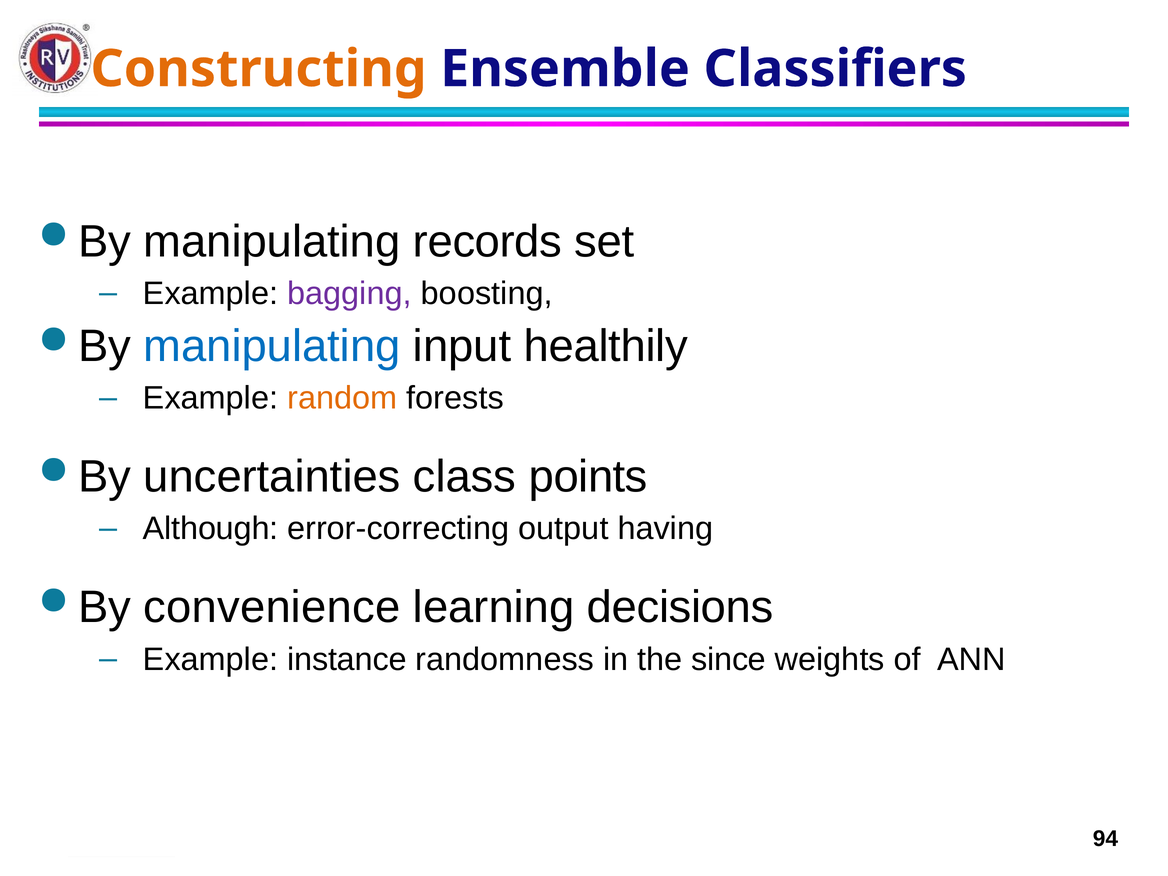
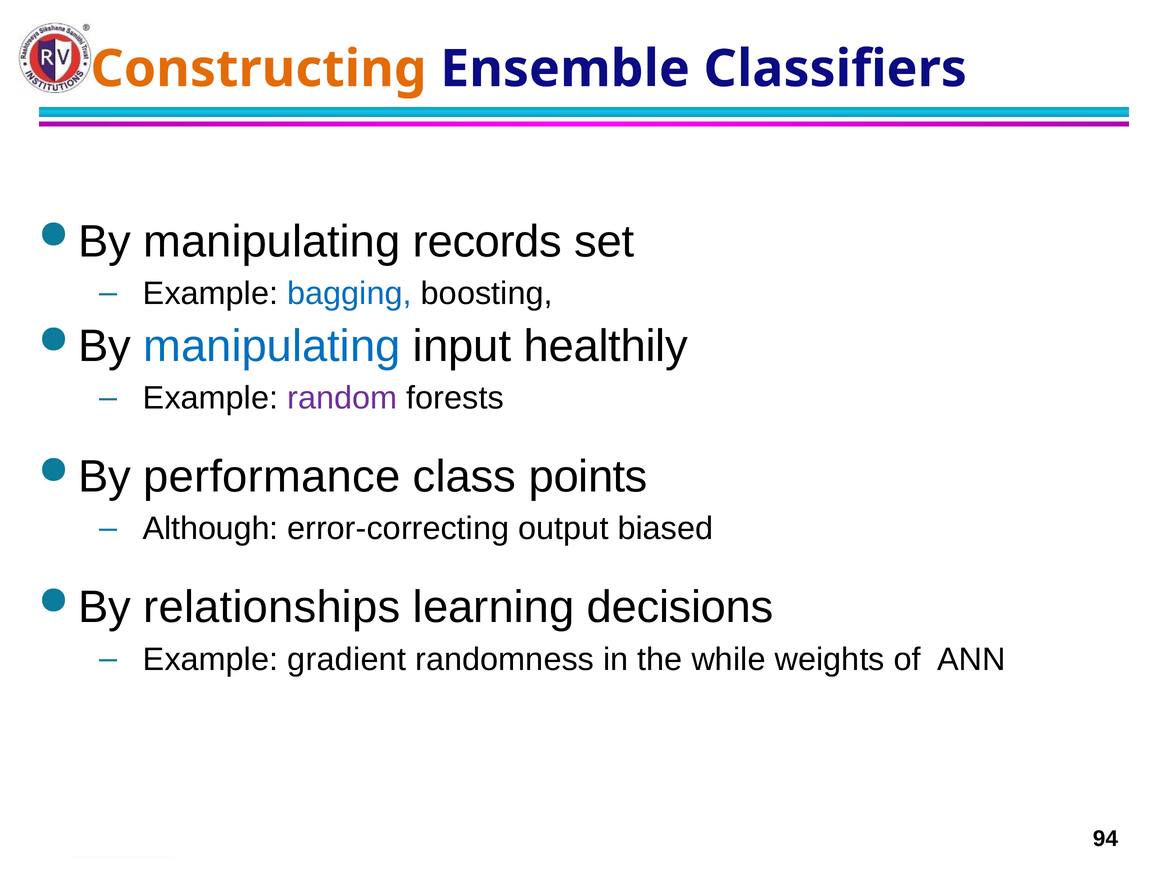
bagging colour: purple -> blue
random colour: orange -> purple
uncertainties: uncertainties -> performance
having: having -> biased
convenience: convenience -> relationships
instance: instance -> gradient
since: since -> while
